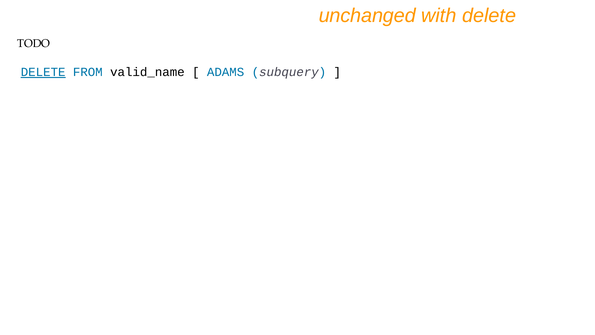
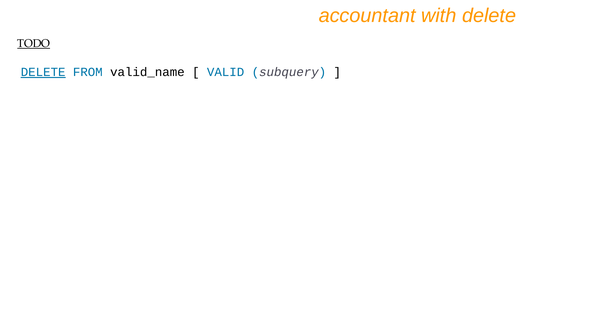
unchanged: unchanged -> accountant
TODO underline: none -> present
ADAMS: ADAMS -> VALID
